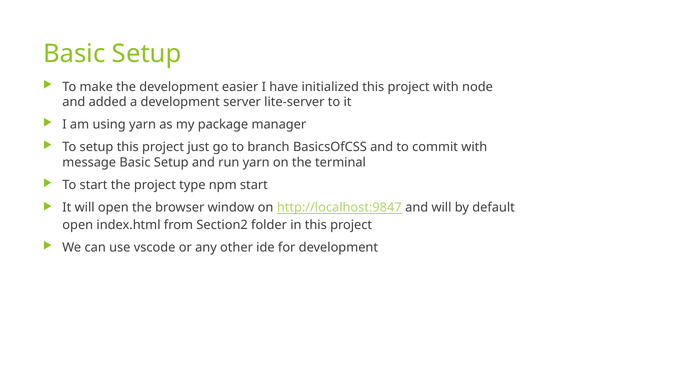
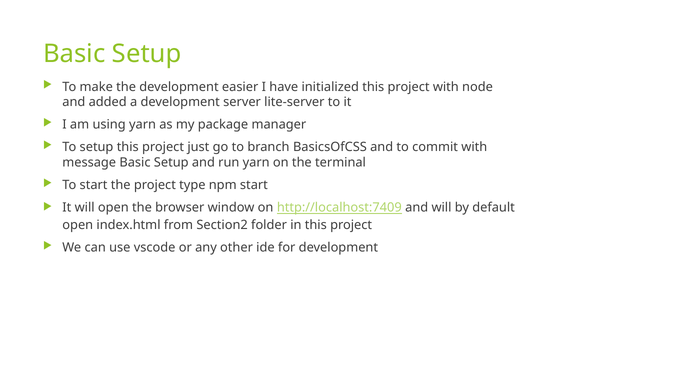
http://localhost:9847: http://localhost:9847 -> http://localhost:7409
